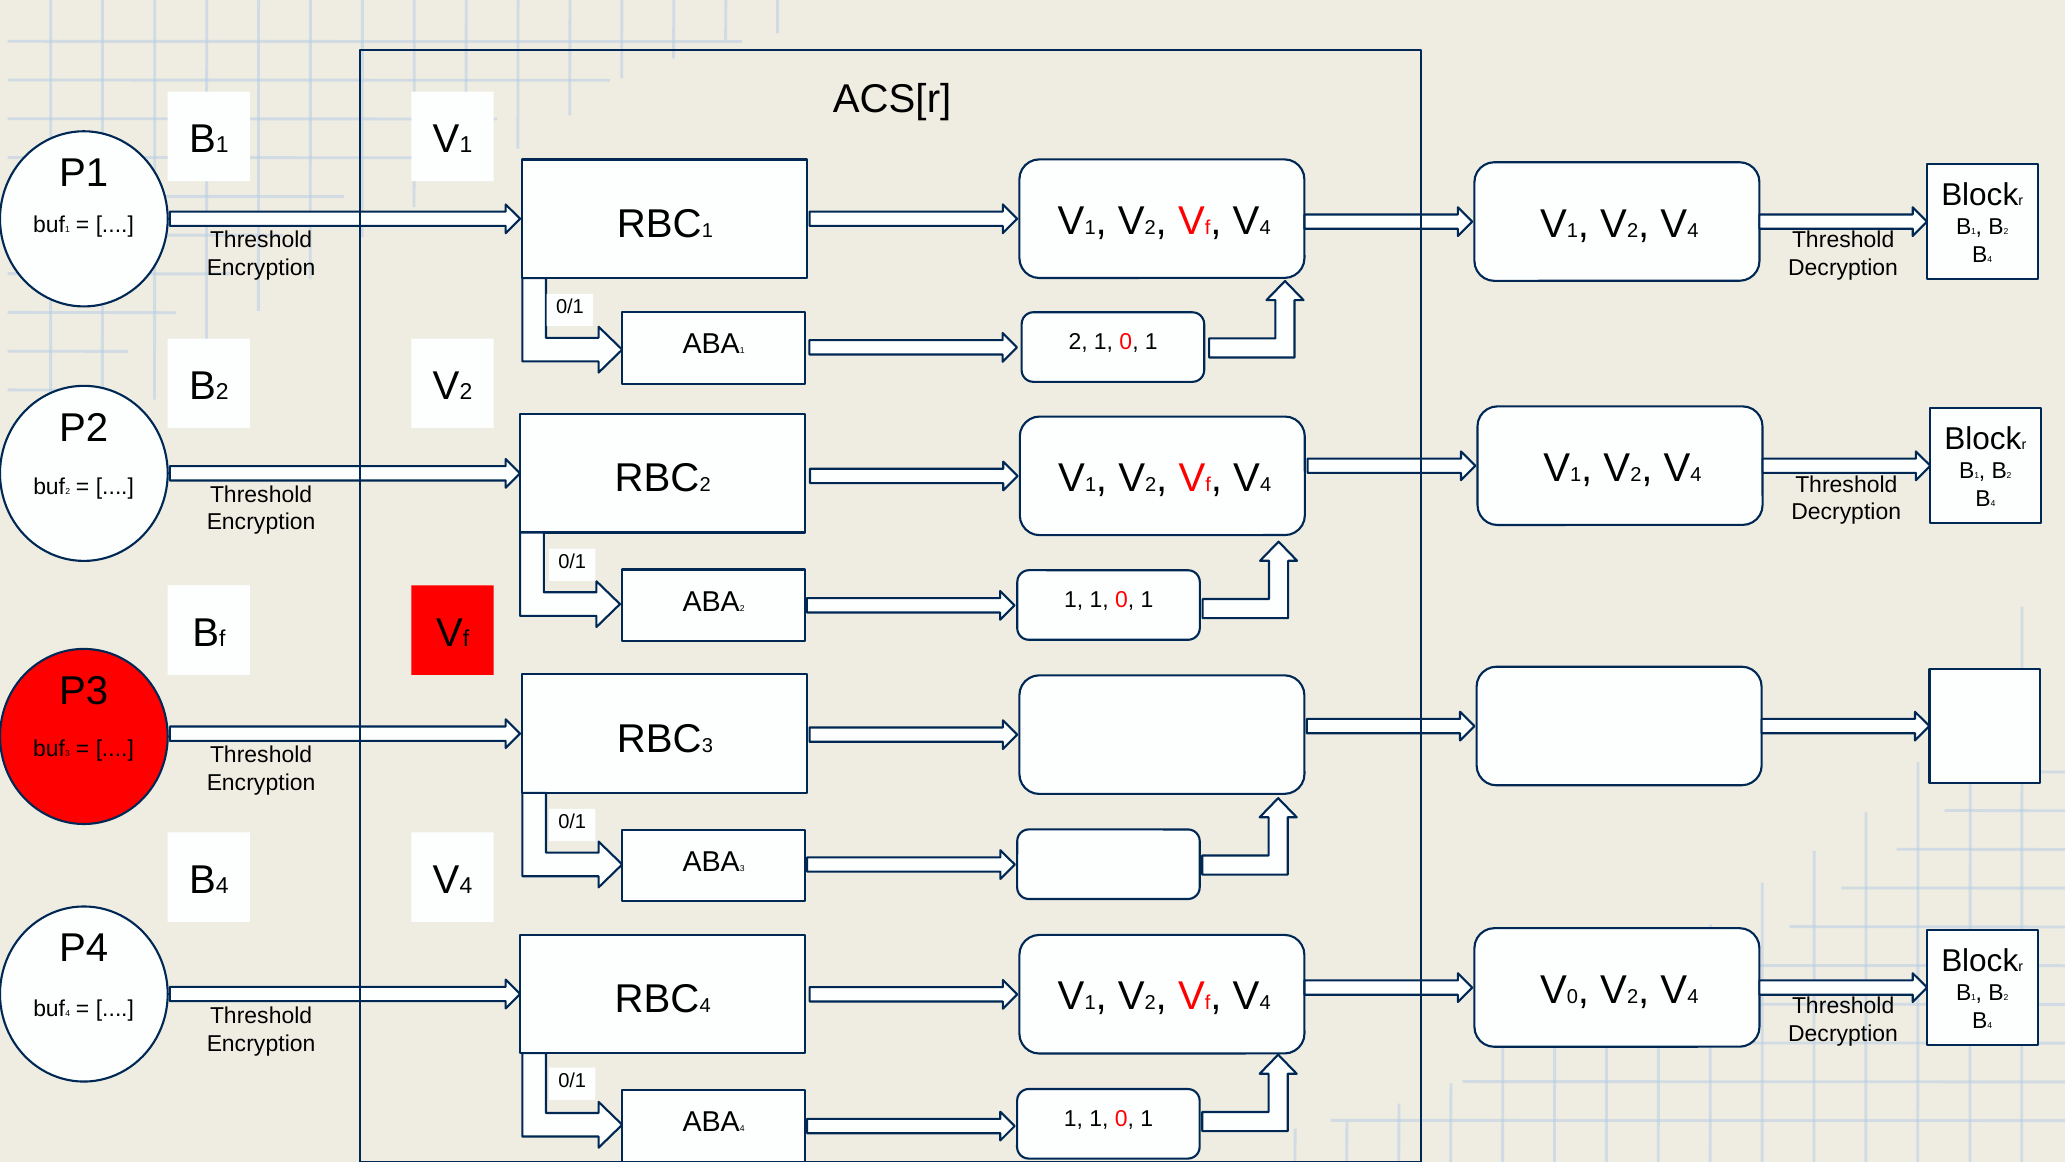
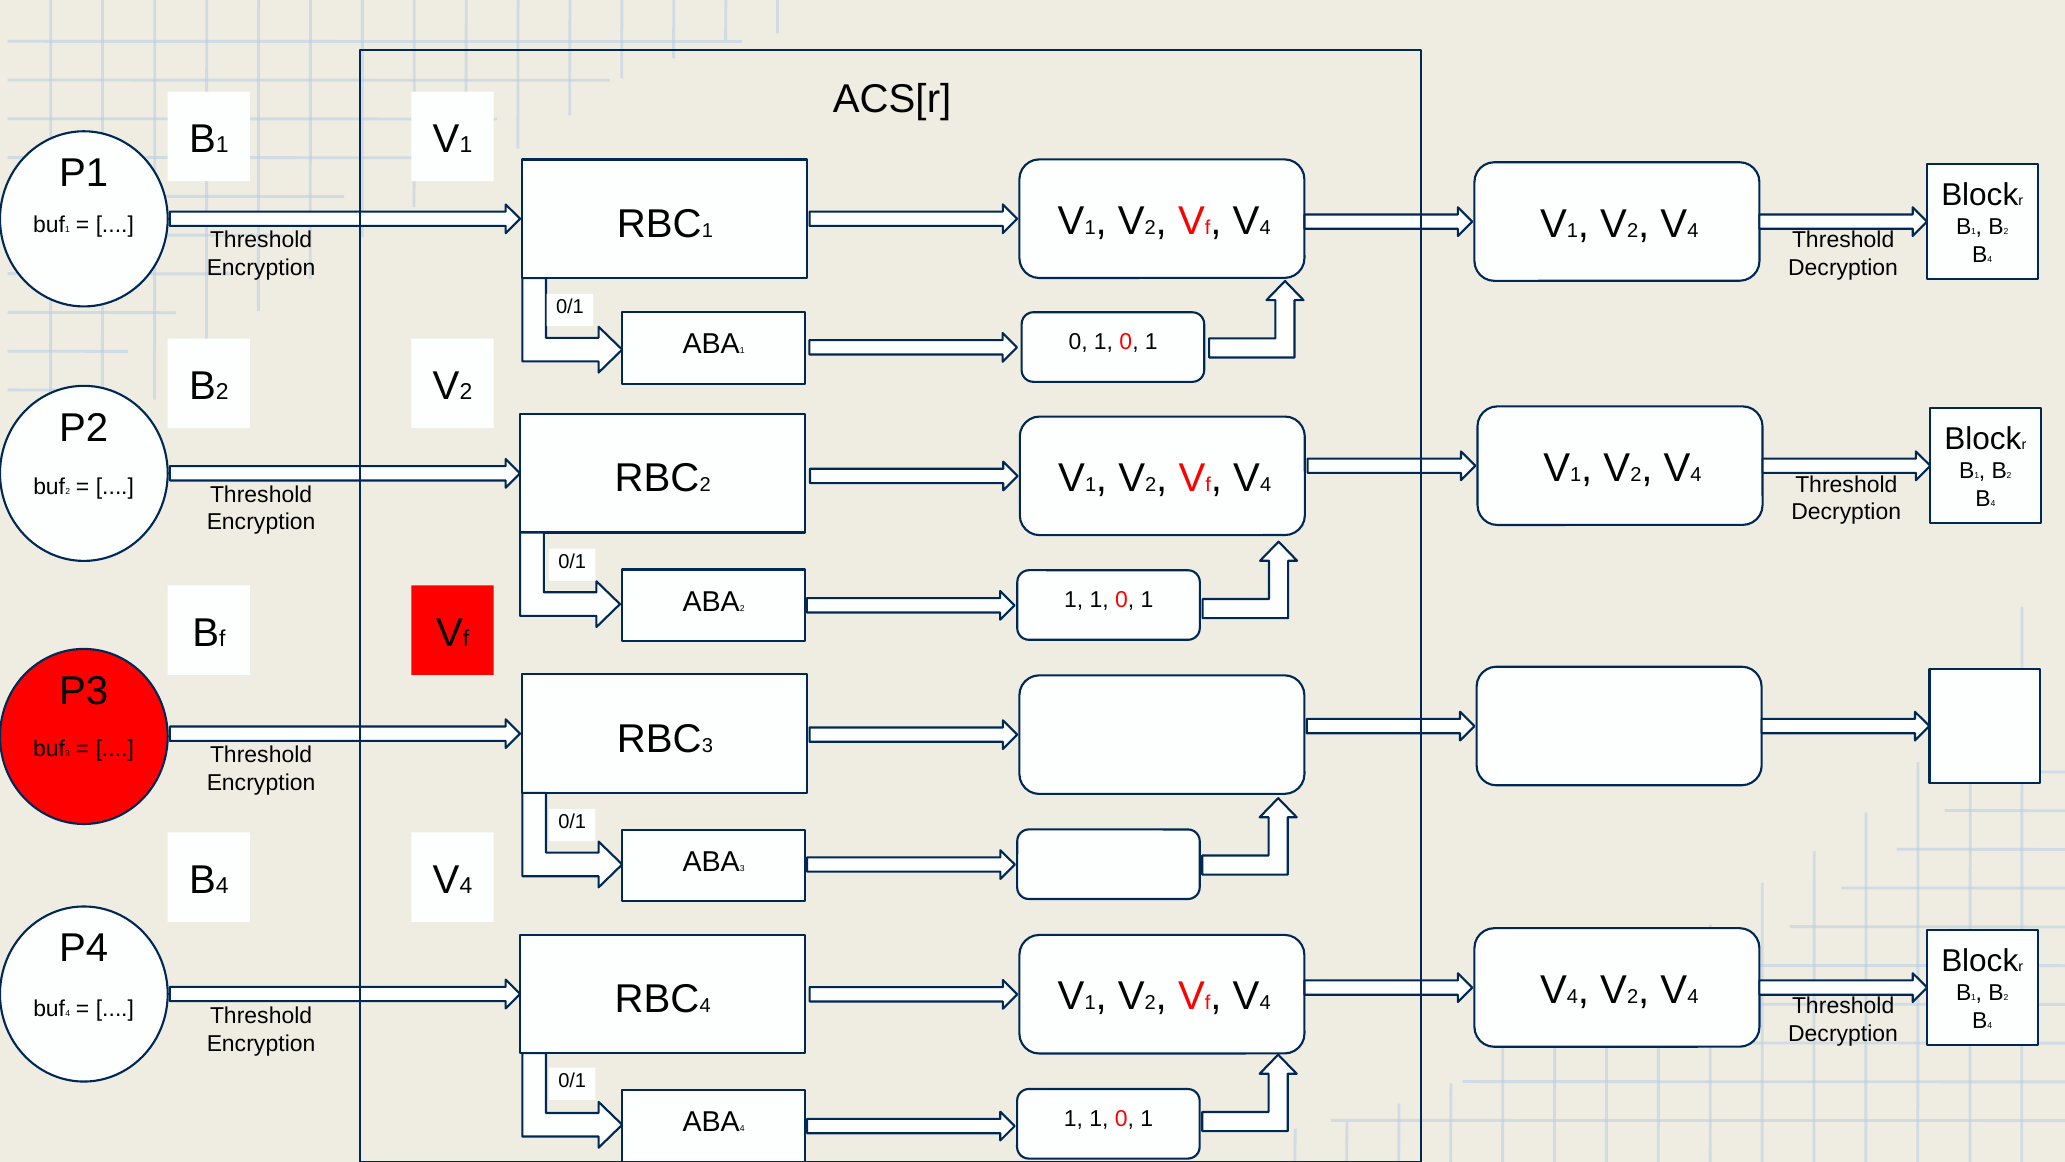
2 at (1078, 342): 2 -> 0
0 at (1573, 996): 0 -> 4
